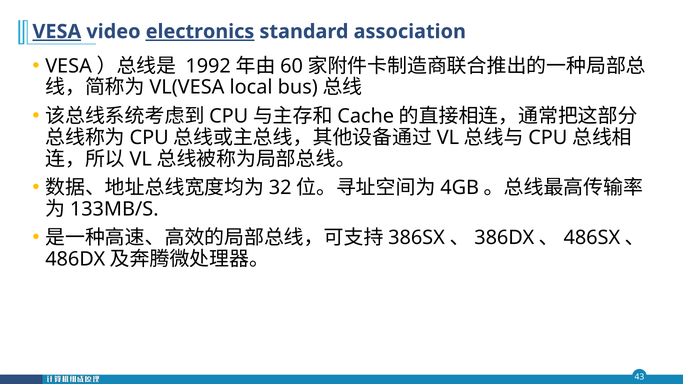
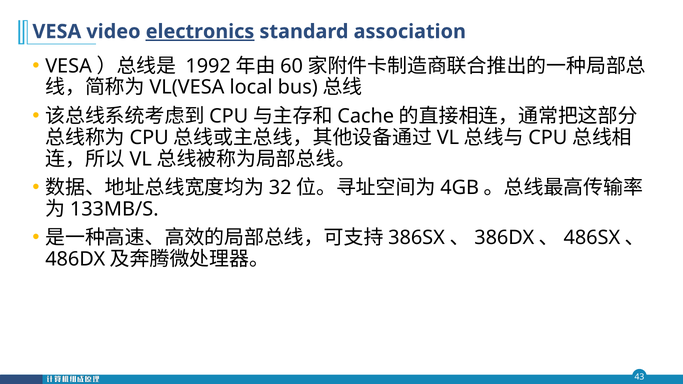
VESA at (57, 32) underline: present -> none
